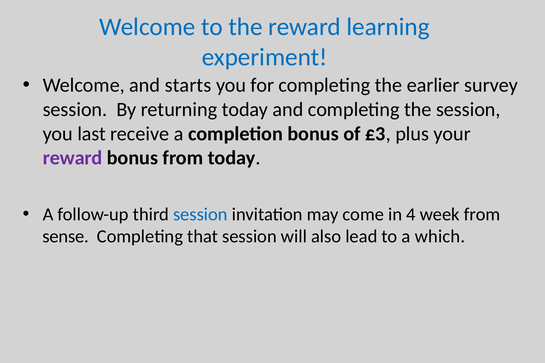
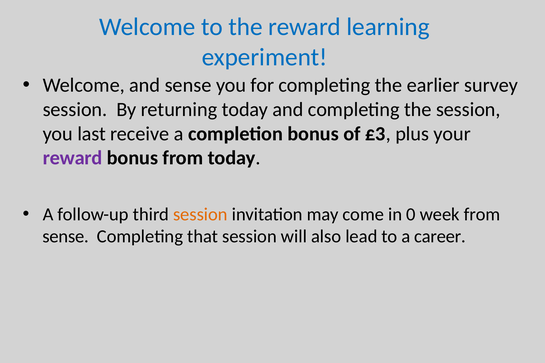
and starts: starts -> sense
session at (200, 214) colour: blue -> orange
4: 4 -> 0
which: which -> career
